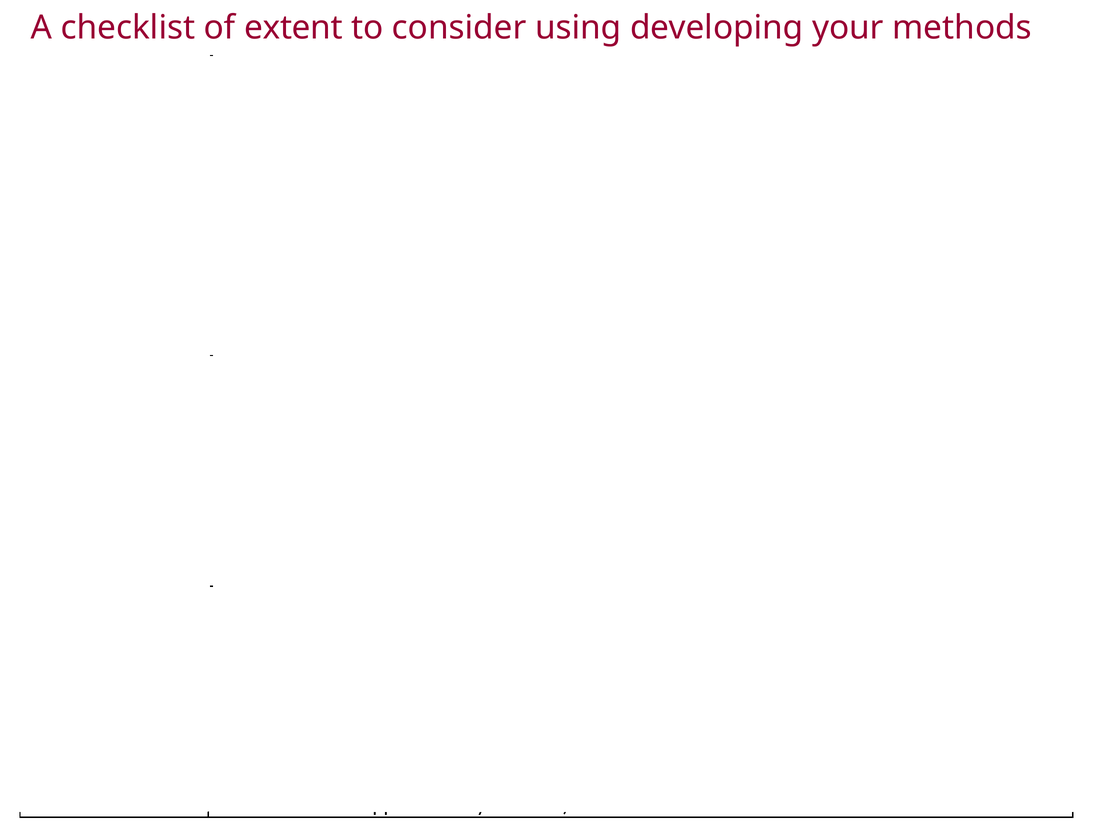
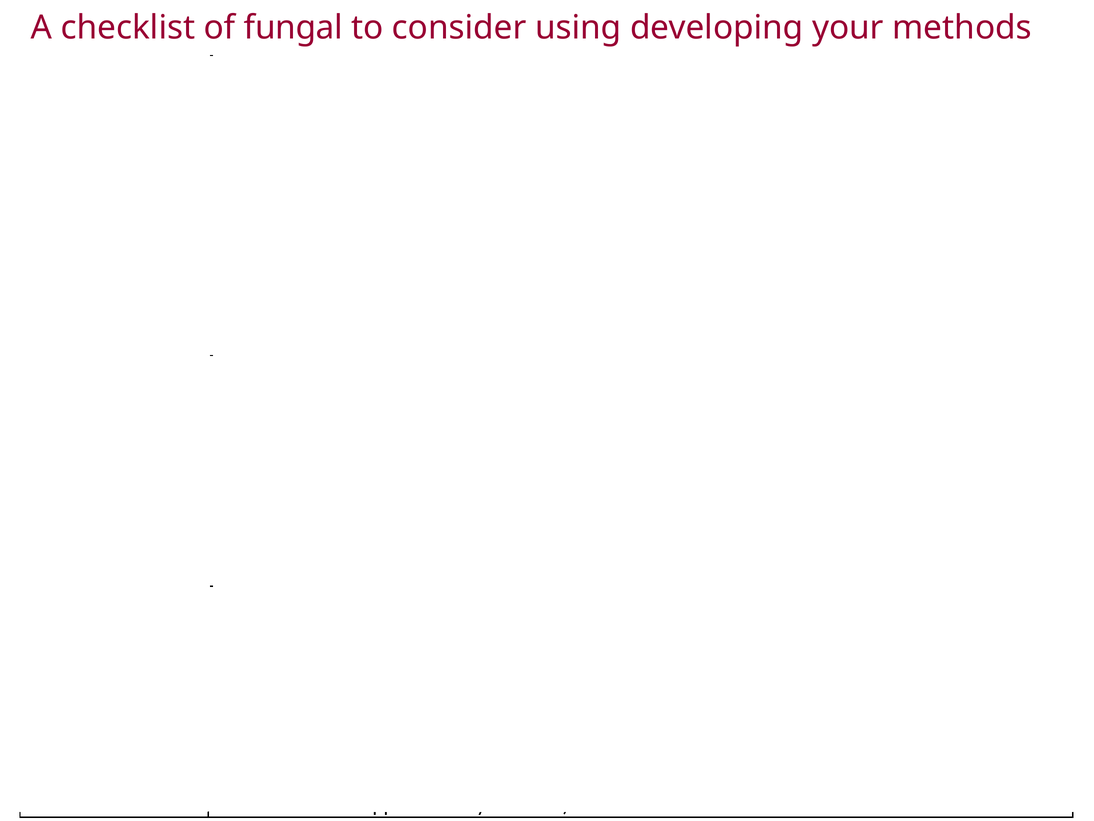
extent: extent -> fungal
